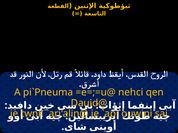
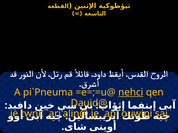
nehci underline: none -> present
